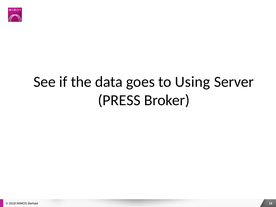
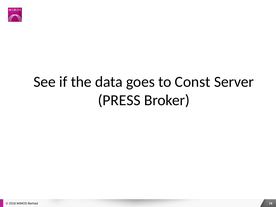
Using: Using -> Const
